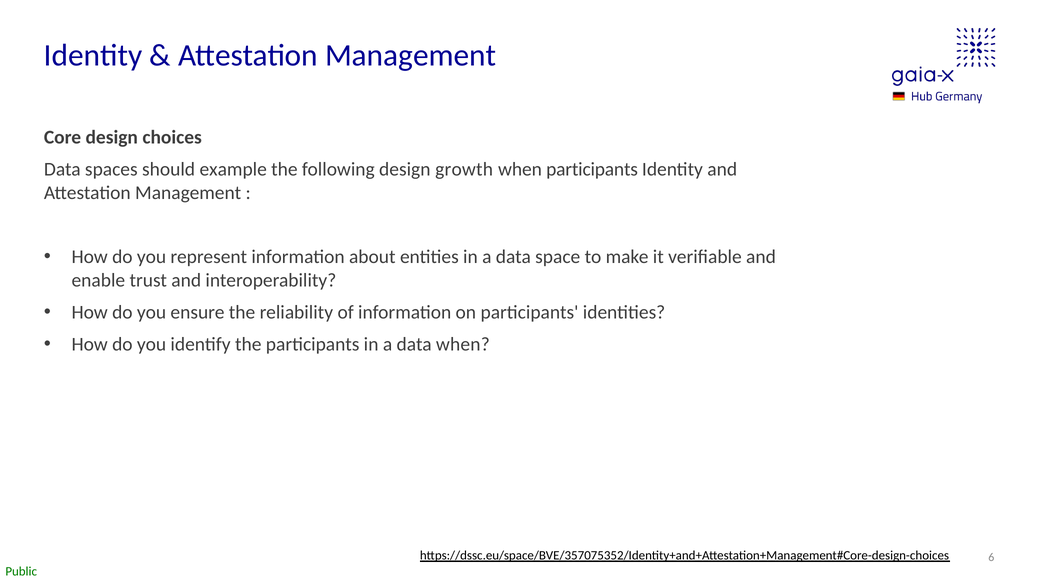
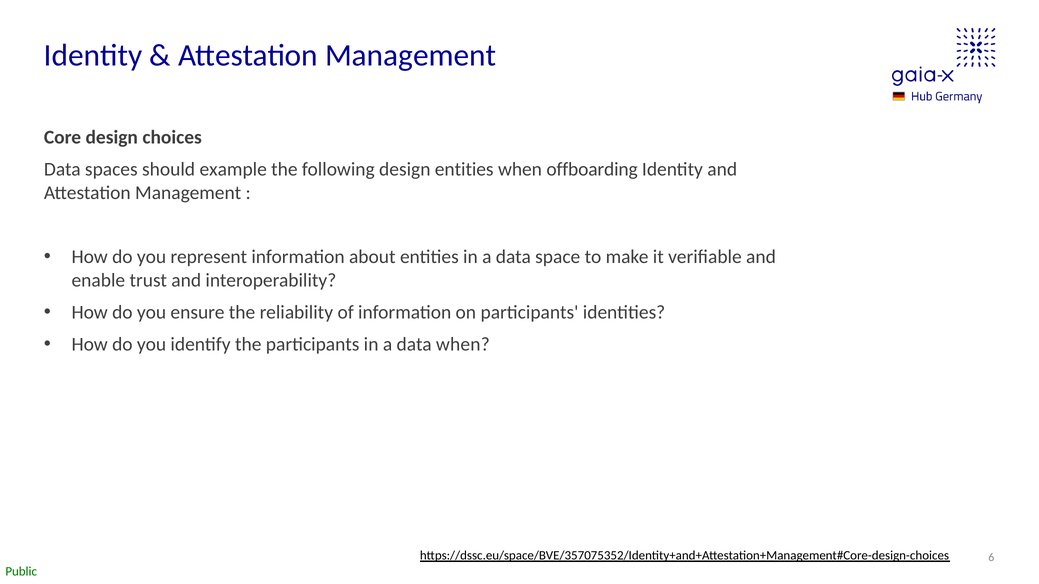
design growth: growth -> entities
when participants: participants -> offboarding
